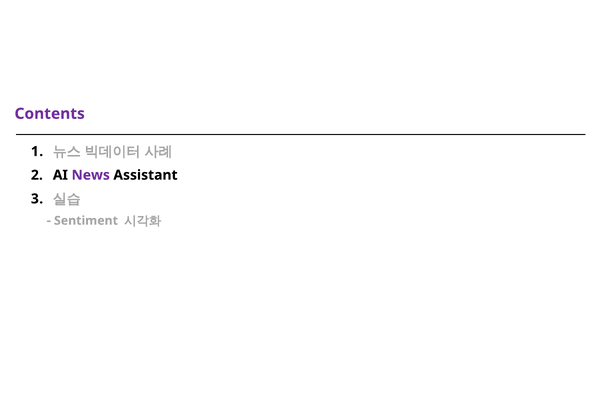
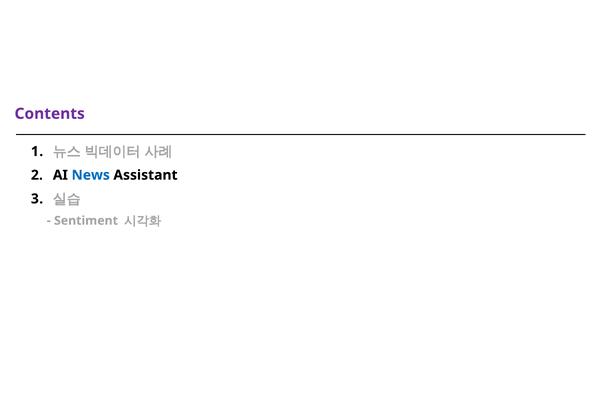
News colour: purple -> blue
